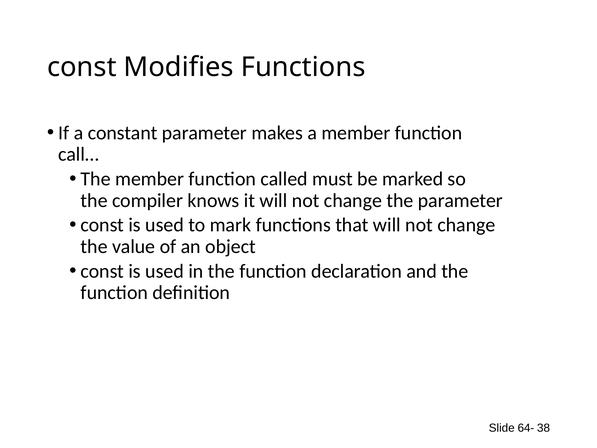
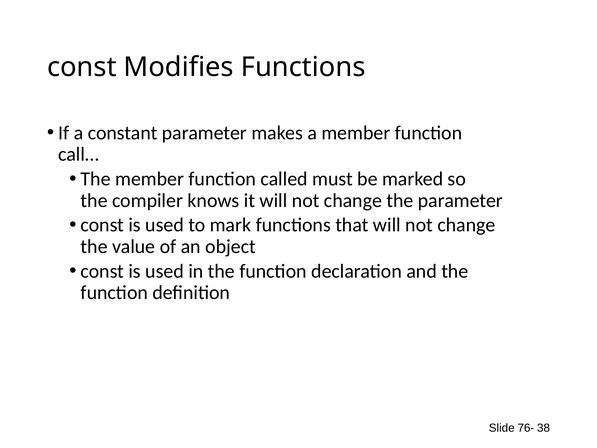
64-: 64- -> 76-
